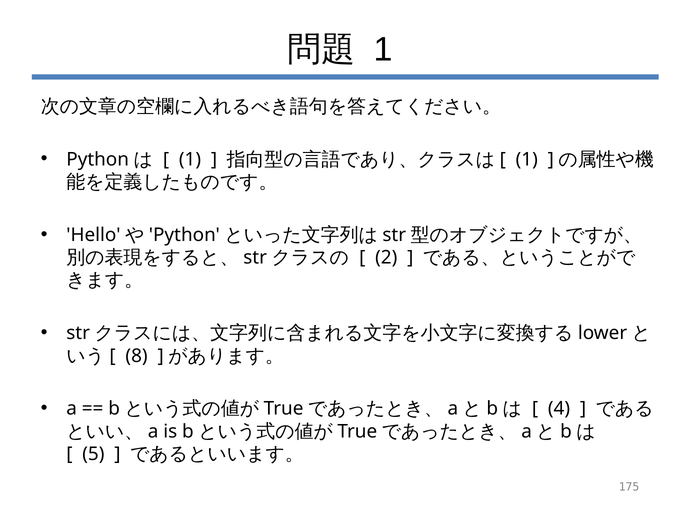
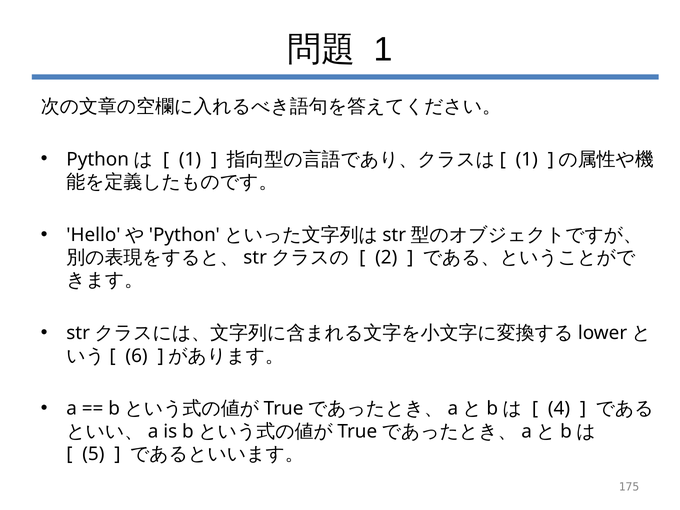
8: 8 -> 6
